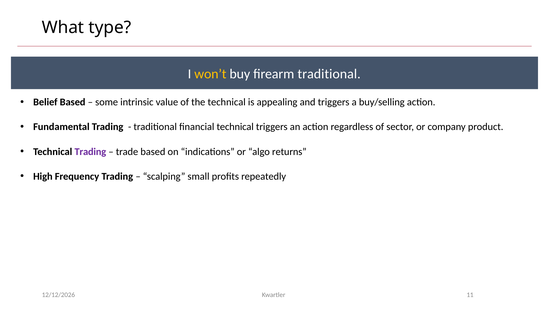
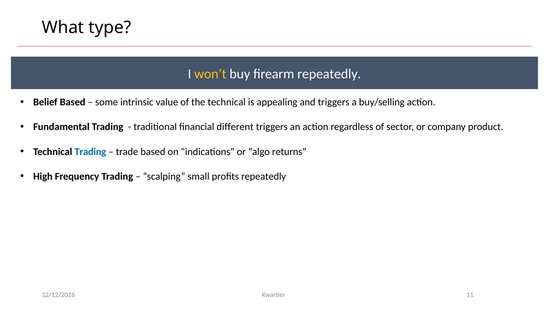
firearm traditional: traditional -> repeatedly
financial technical: technical -> different
Trading at (90, 152) colour: purple -> blue
